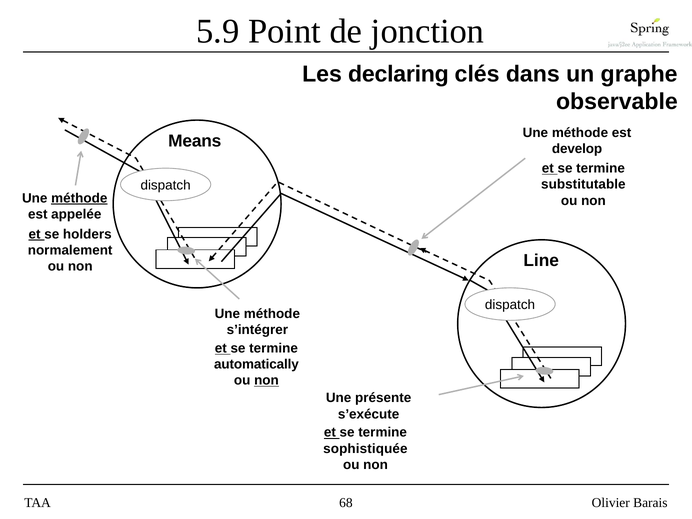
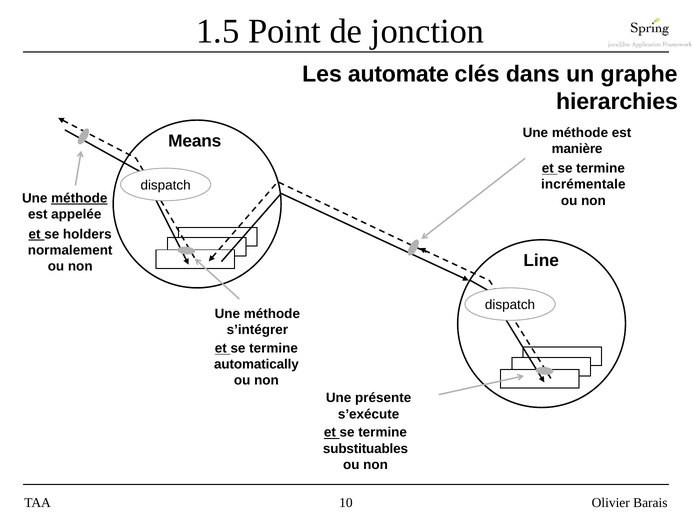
5.9: 5.9 -> 1.5
declaring: declaring -> automate
observable: observable -> hierarchies
develop: develop -> manière
substitutable: substitutable -> incrémentale
non at (266, 381) underline: present -> none
sophistiquée: sophistiquée -> substituables
68: 68 -> 10
